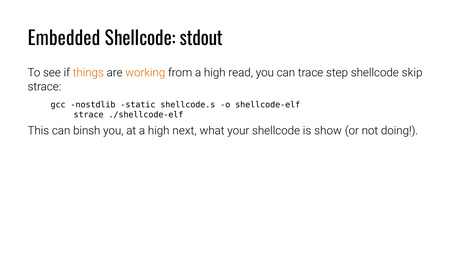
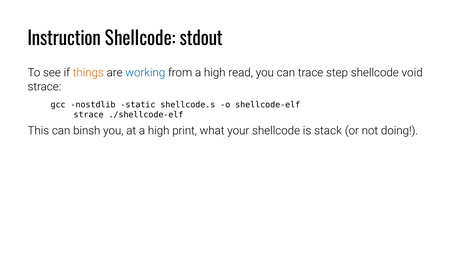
Embedded: Embedded -> Instruction
working colour: orange -> blue
skip: skip -> void
next: next -> print
show: show -> stack
